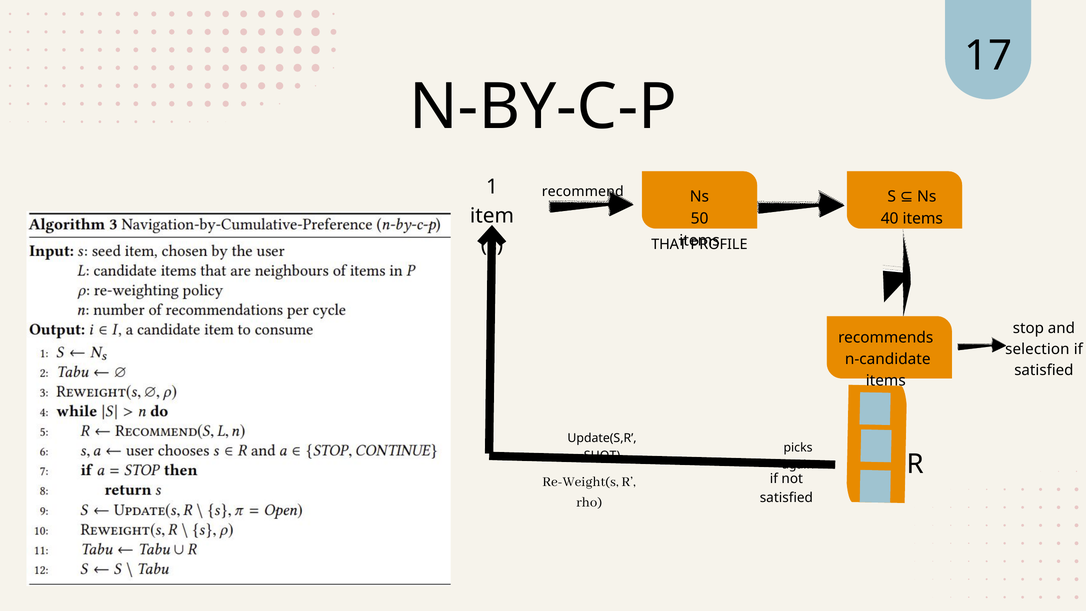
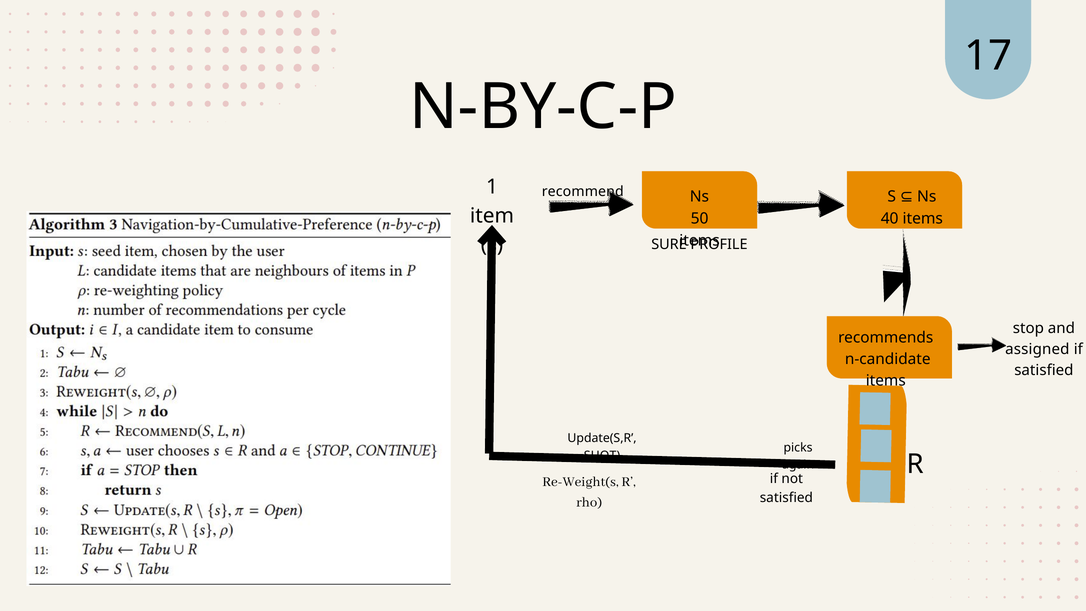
THAT: THAT -> SURE
selection: selection -> assigned
